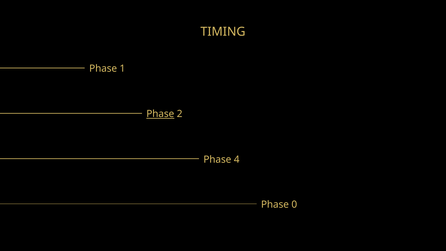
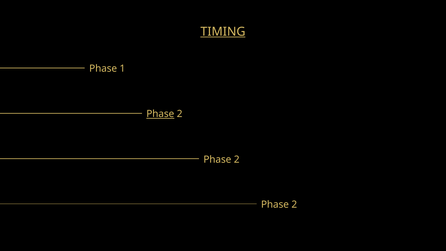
TIMING underline: none -> present
4 at (237, 159): 4 -> 2
0 at (294, 204): 0 -> 2
